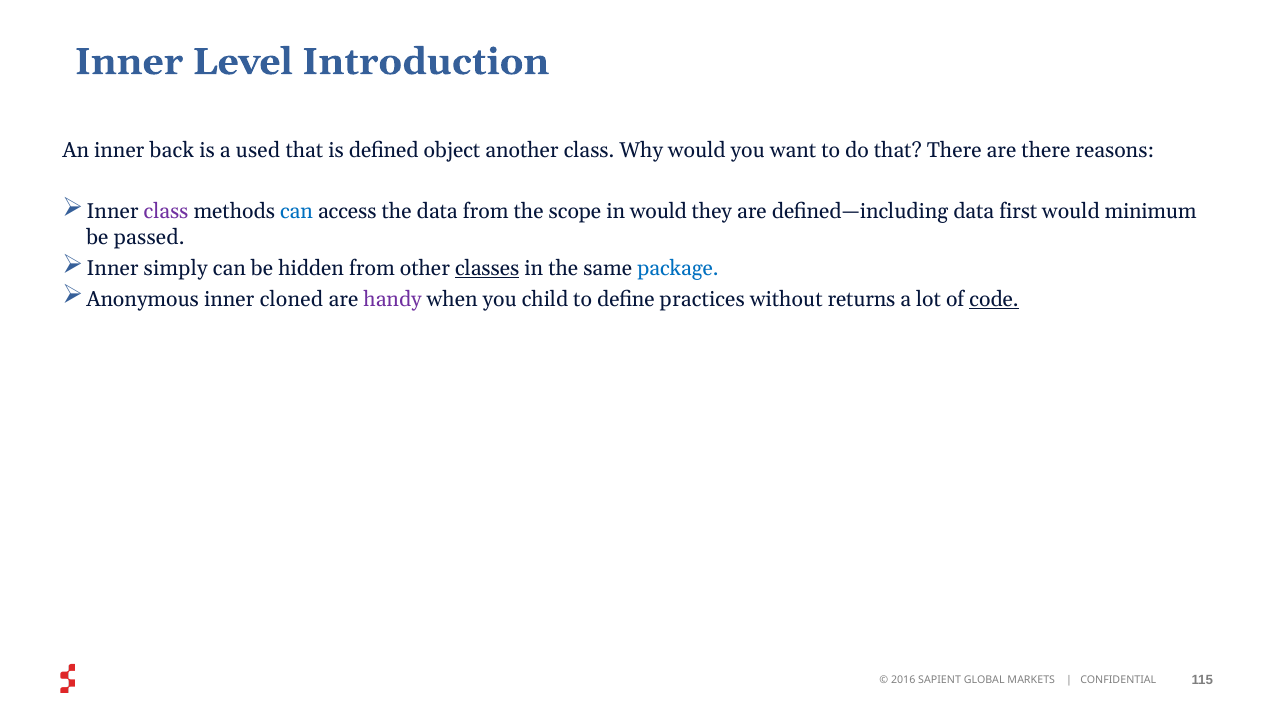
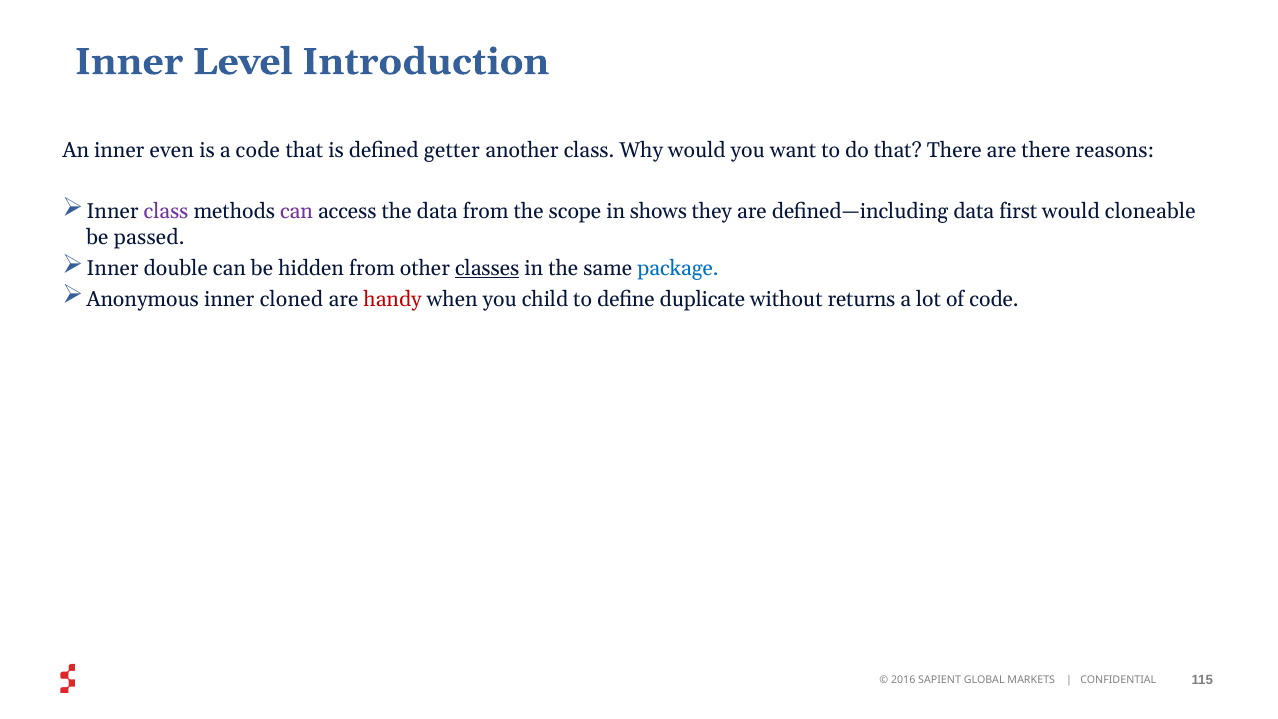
back: back -> even
a used: used -> code
object: object -> getter
can at (296, 212) colour: blue -> purple
in would: would -> shows
minimum: minimum -> cloneable
simply: simply -> double
handy colour: purple -> red
practices: practices -> duplicate
code at (994, 299) underline: present -> none
